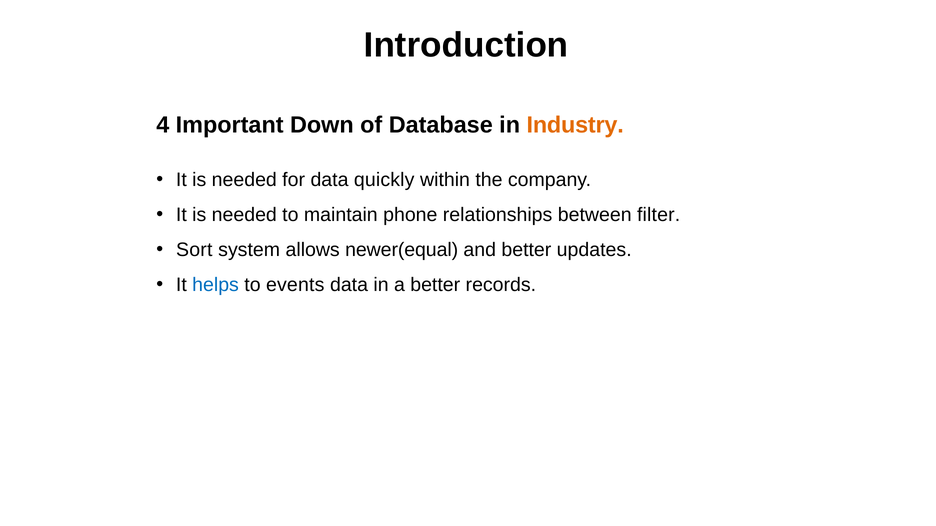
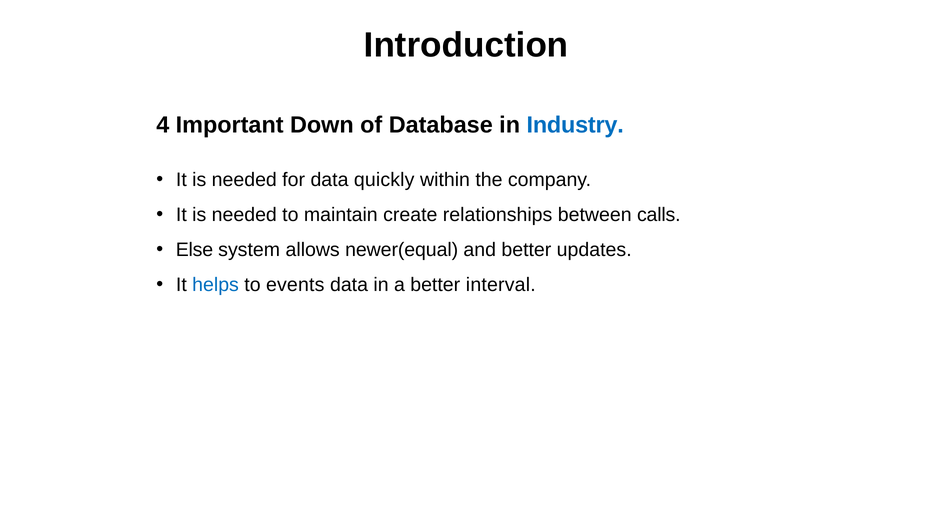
Industry colour: orange -> blue
phone: phone -> create
filter: filter -> calls
Sort: Sort -> Else
records: records -> interval
